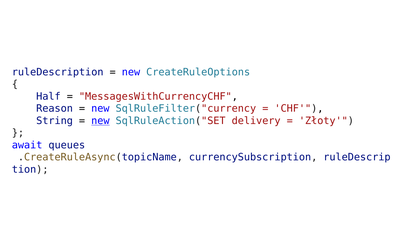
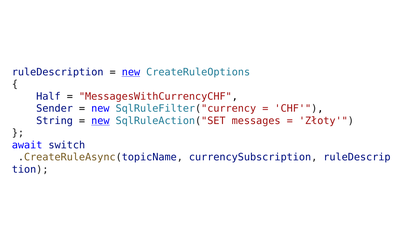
new at (131, 72) underline: none -> present
Reason: Reason -> Sender
delivery: delivery -> messages
queues: queues -> switch
